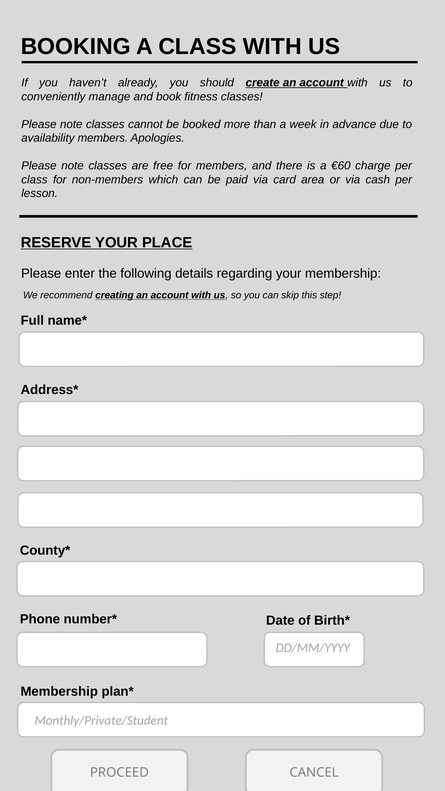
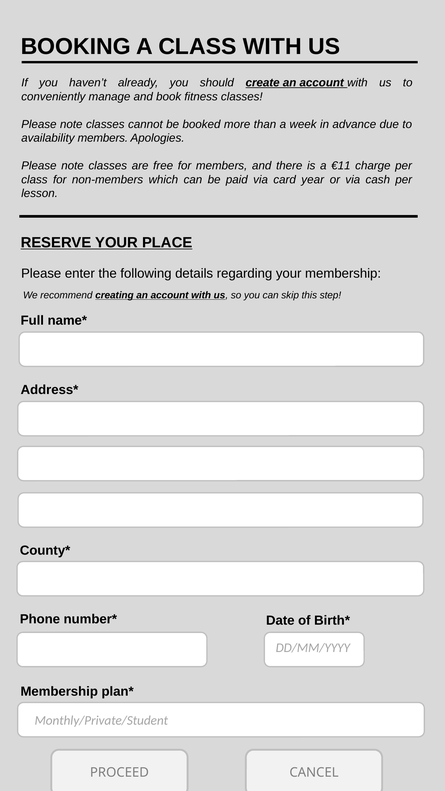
€60: €60 -> €11
area: area -> year
